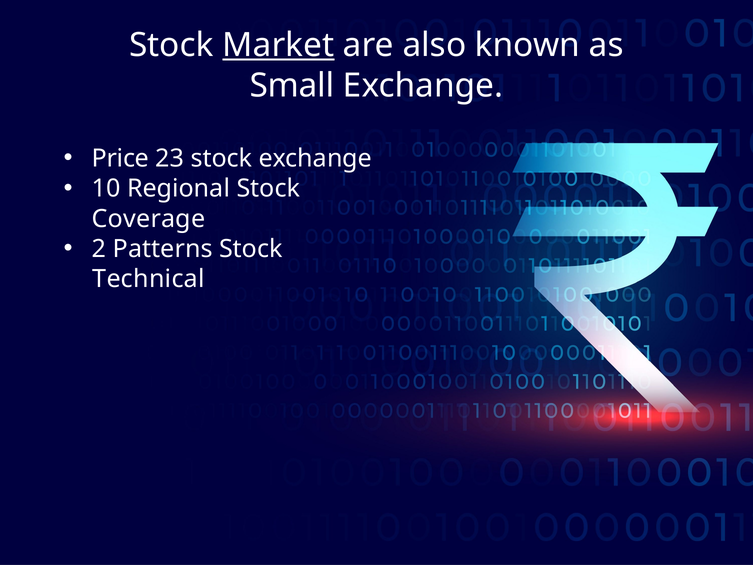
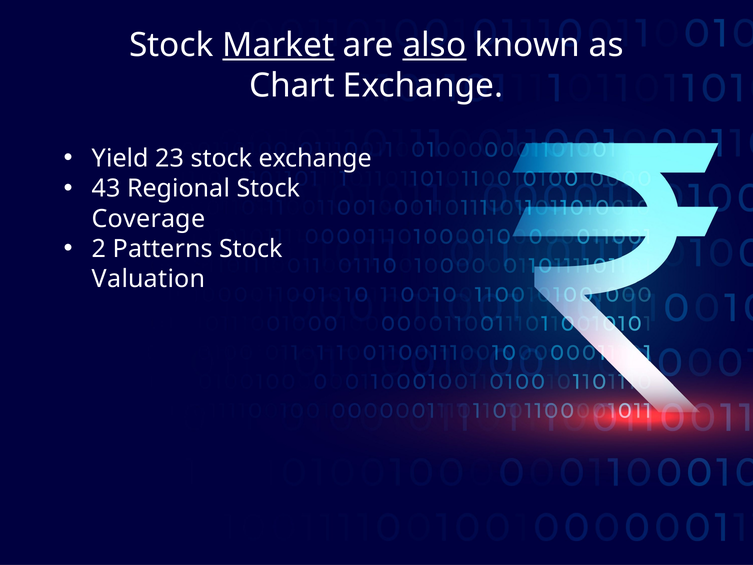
also underline: none -> present
Small: Small -> Chart
Price: Price -> Yield
10: 10 -> 43
Technical: Technical -> Valuation
